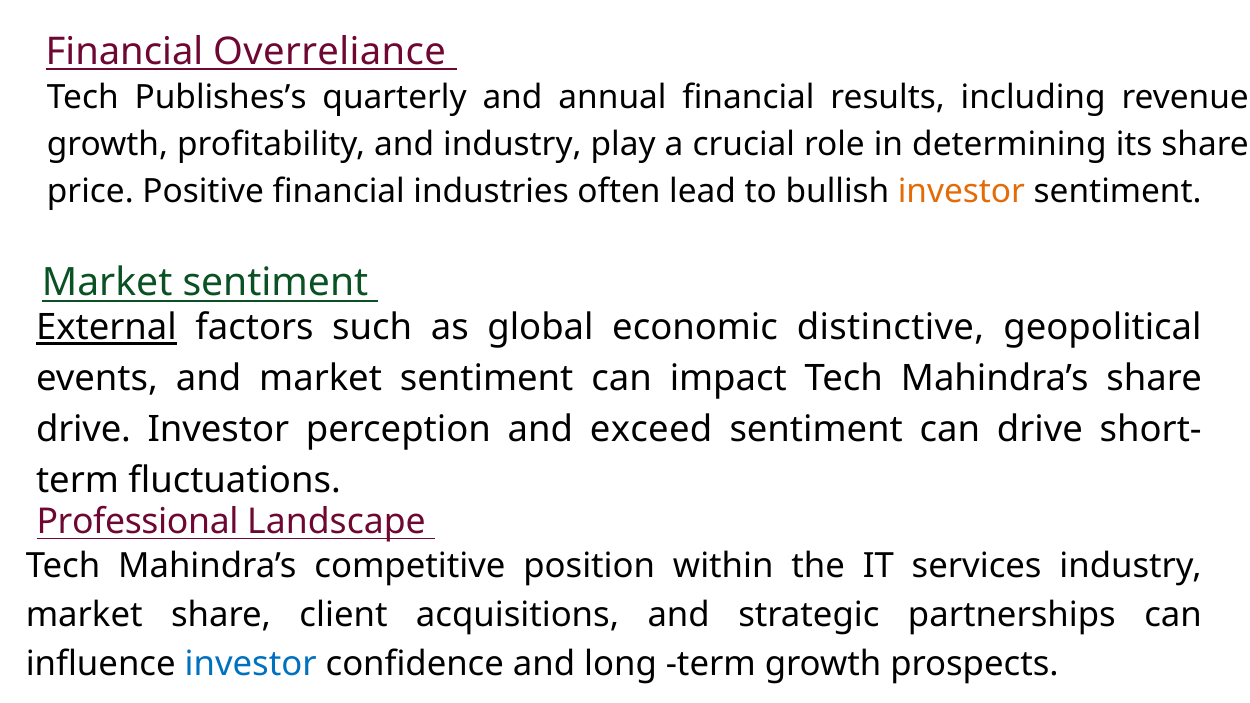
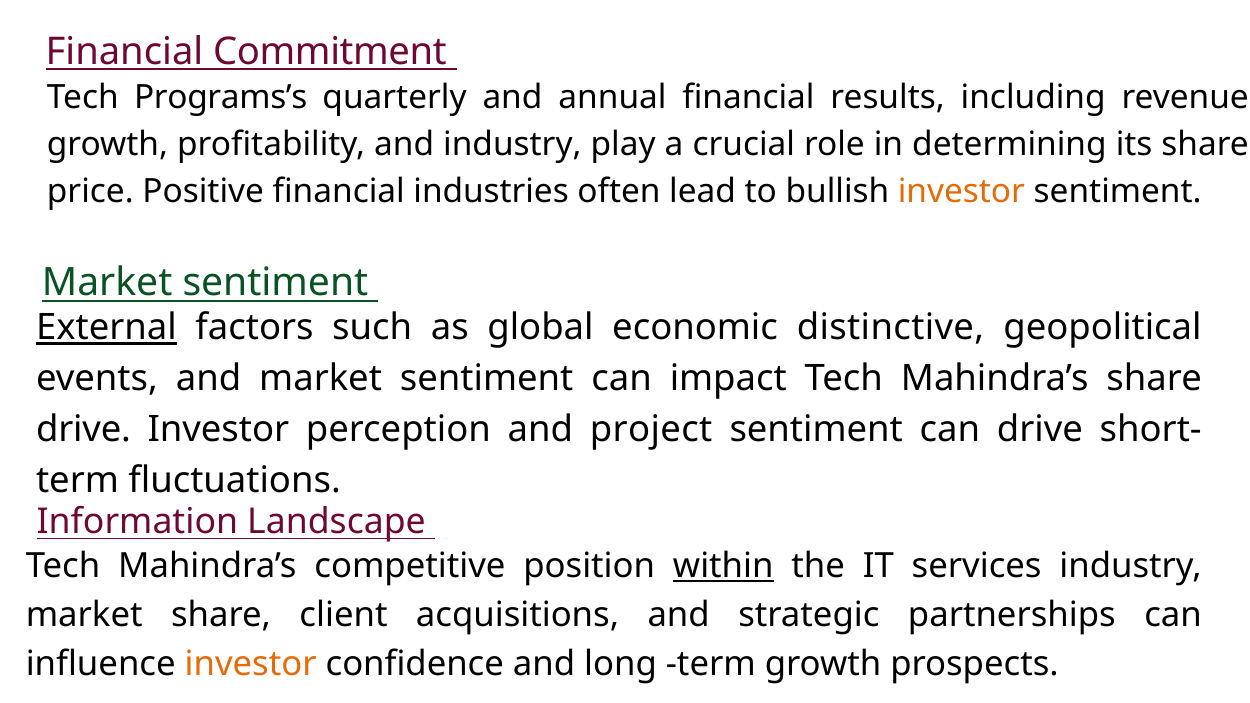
Overreliance: Overreliance -> Commitment
Publishes’s: Publishes’s -> Programs’s
exceed: exceed -> project
Professional: Professional -> Information
within underline: none -> present
investor at (251, 664) colour: blue -> orange
